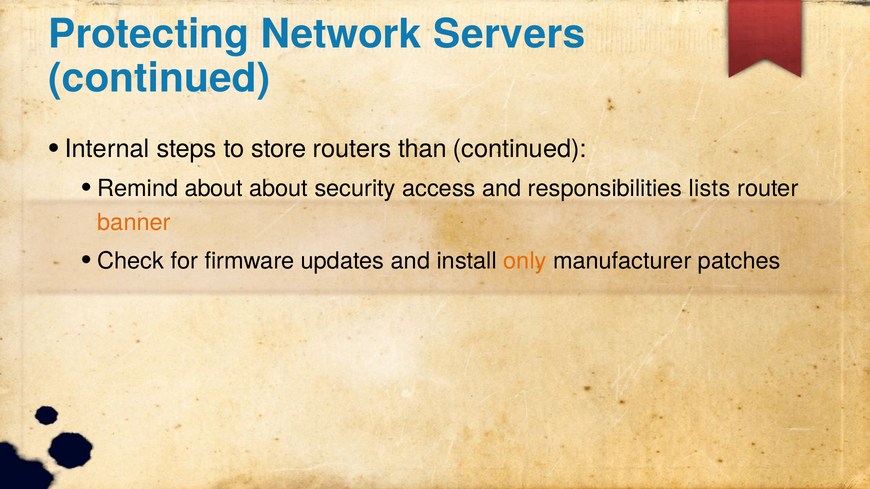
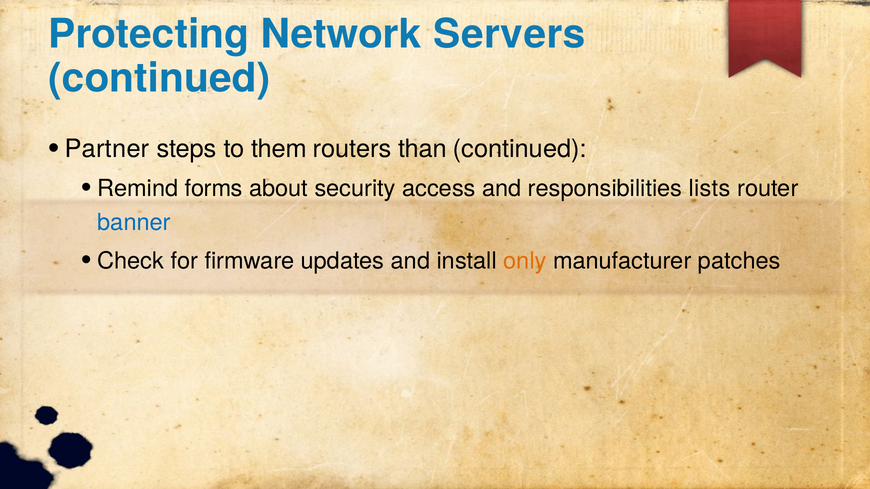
Internal: Internal -> Partner
store: store -> them
Remind about: about -> forms
banner colour: orange -> blue
